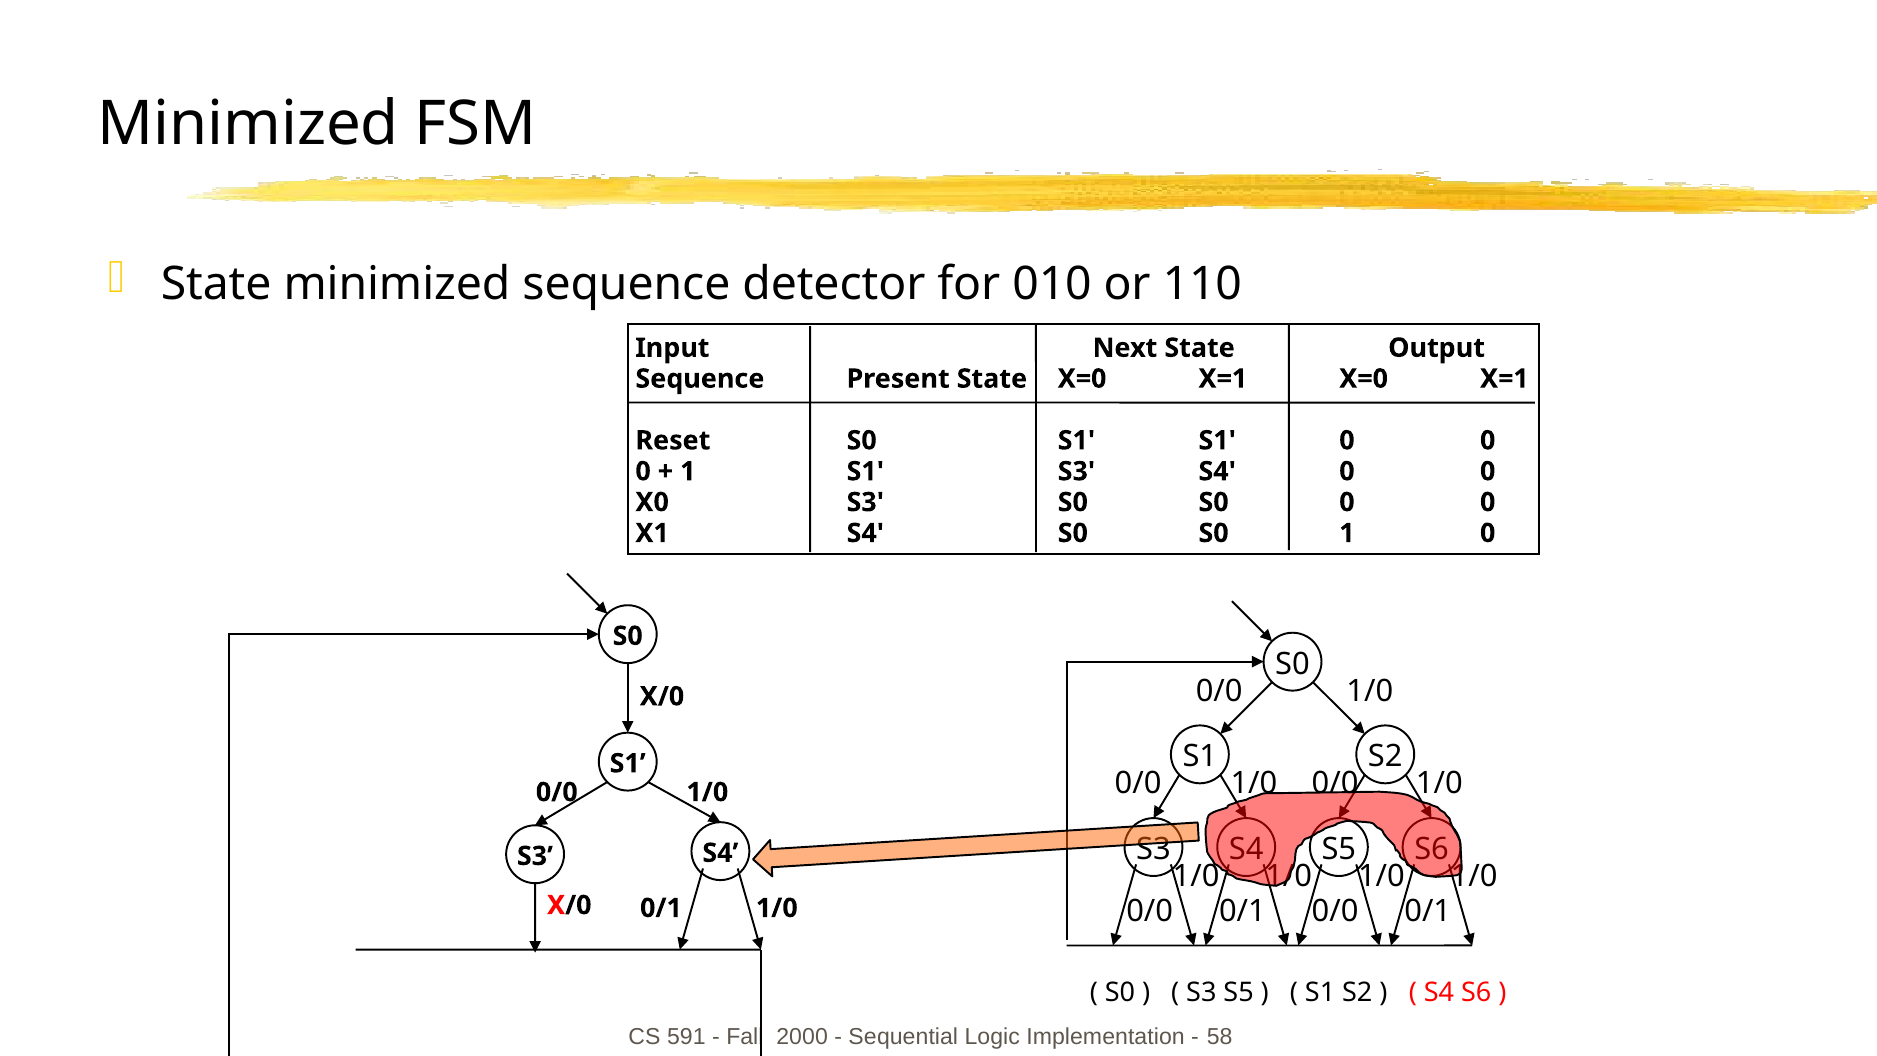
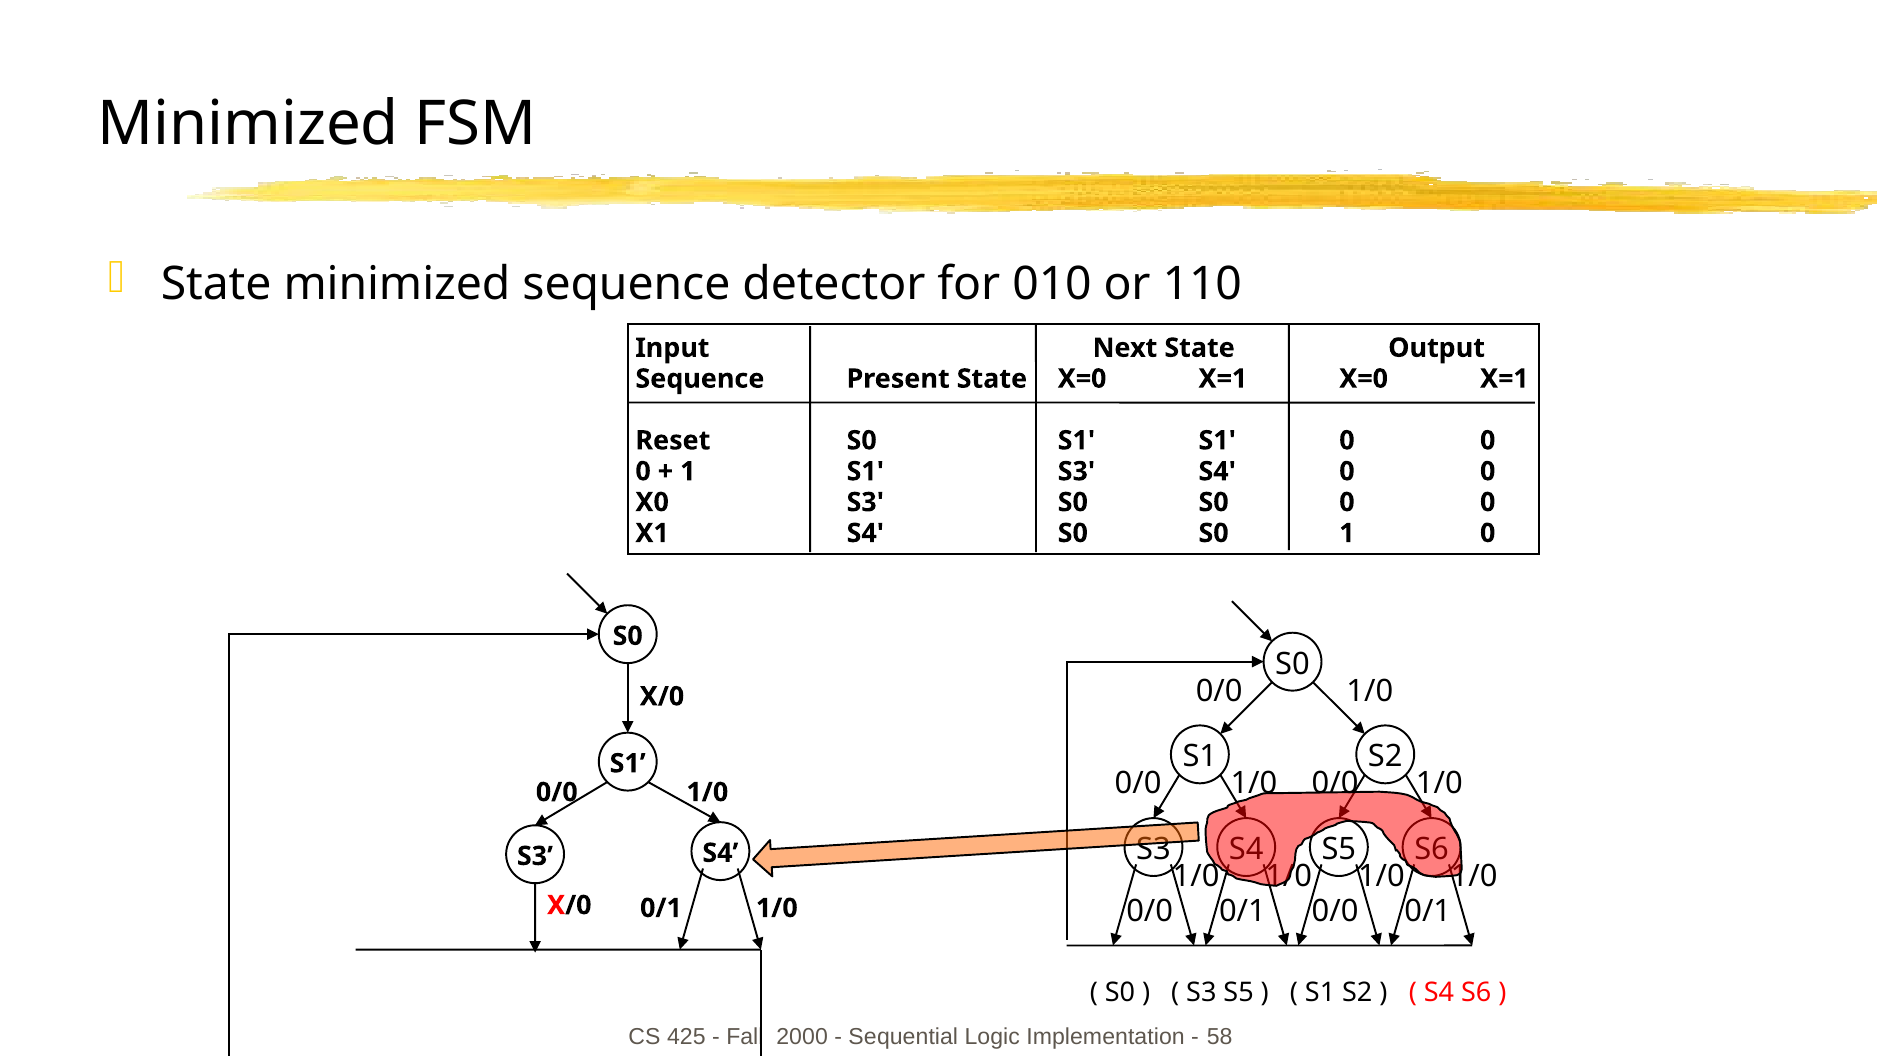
591: 591 -> 425
